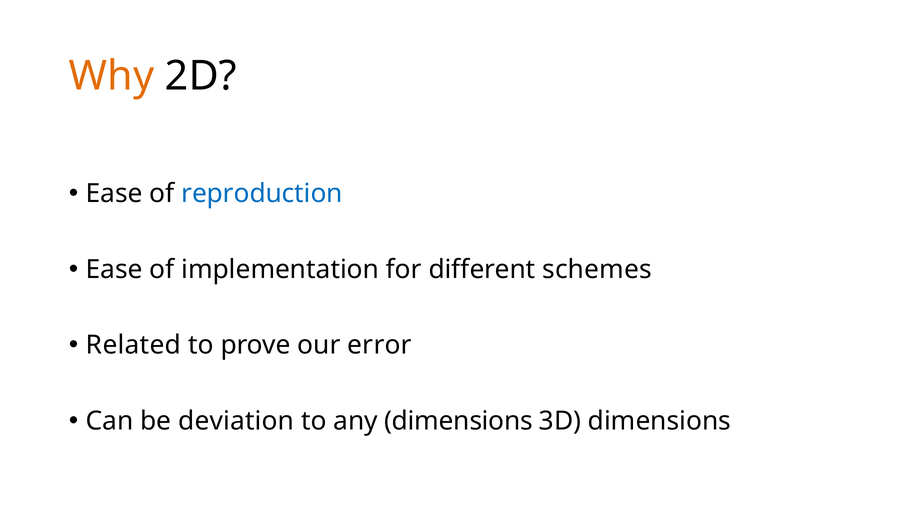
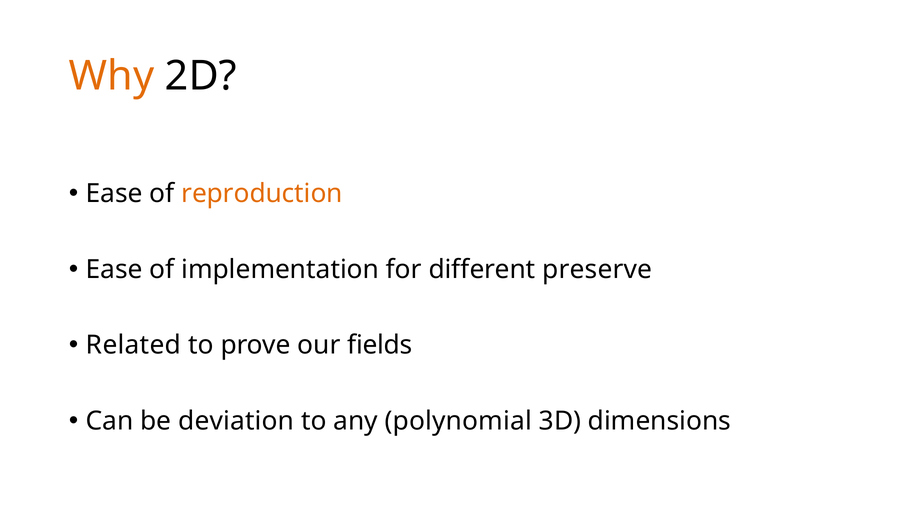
reproduction colour: blue -> orange
schemes: schemes -> preserve
error: error -> fields
any dimensions: dimensions -> polynomial
